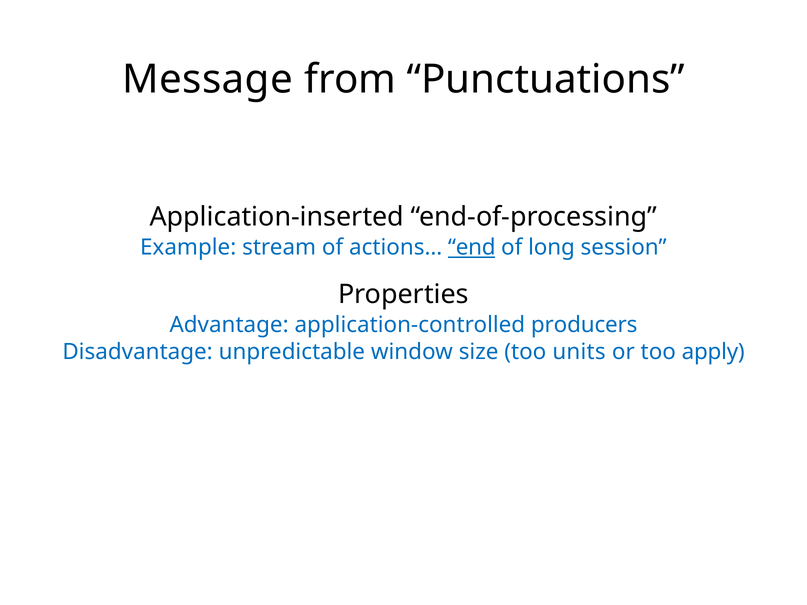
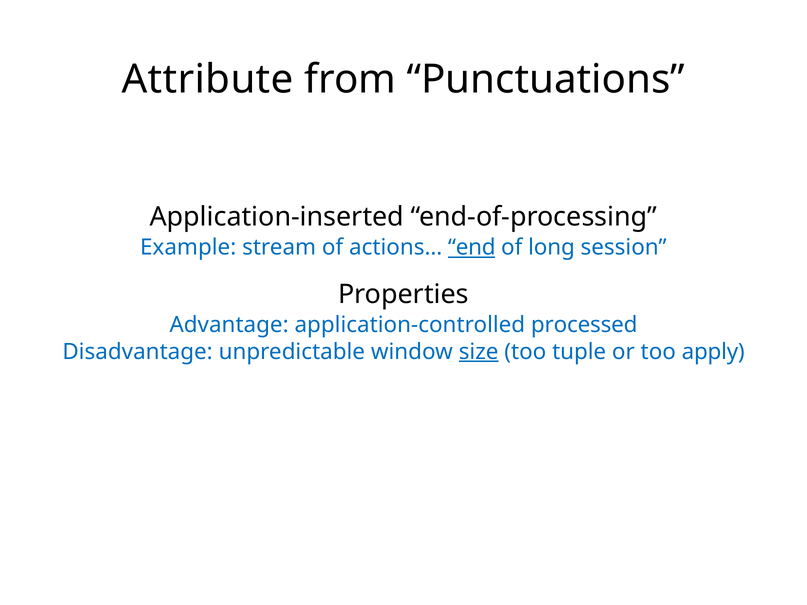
Message: Message -> Attribute
producers: producers -> processed
size underline: none -> present
units: units -> tuple
